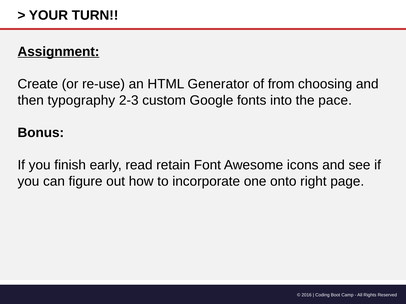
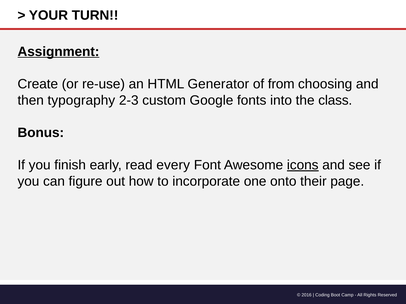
pace: pace -> class
retain: retain -> every
icons underline: none -> present
right: right -> their
